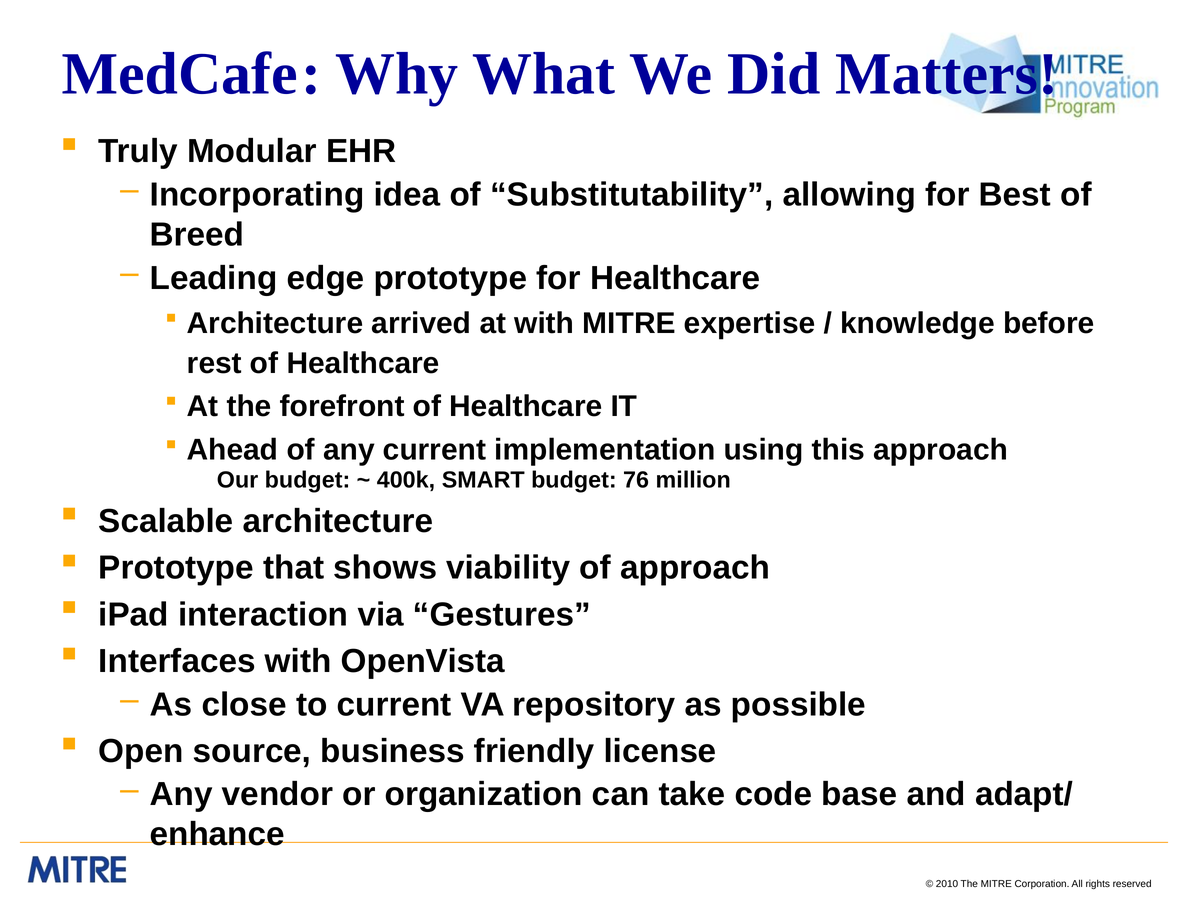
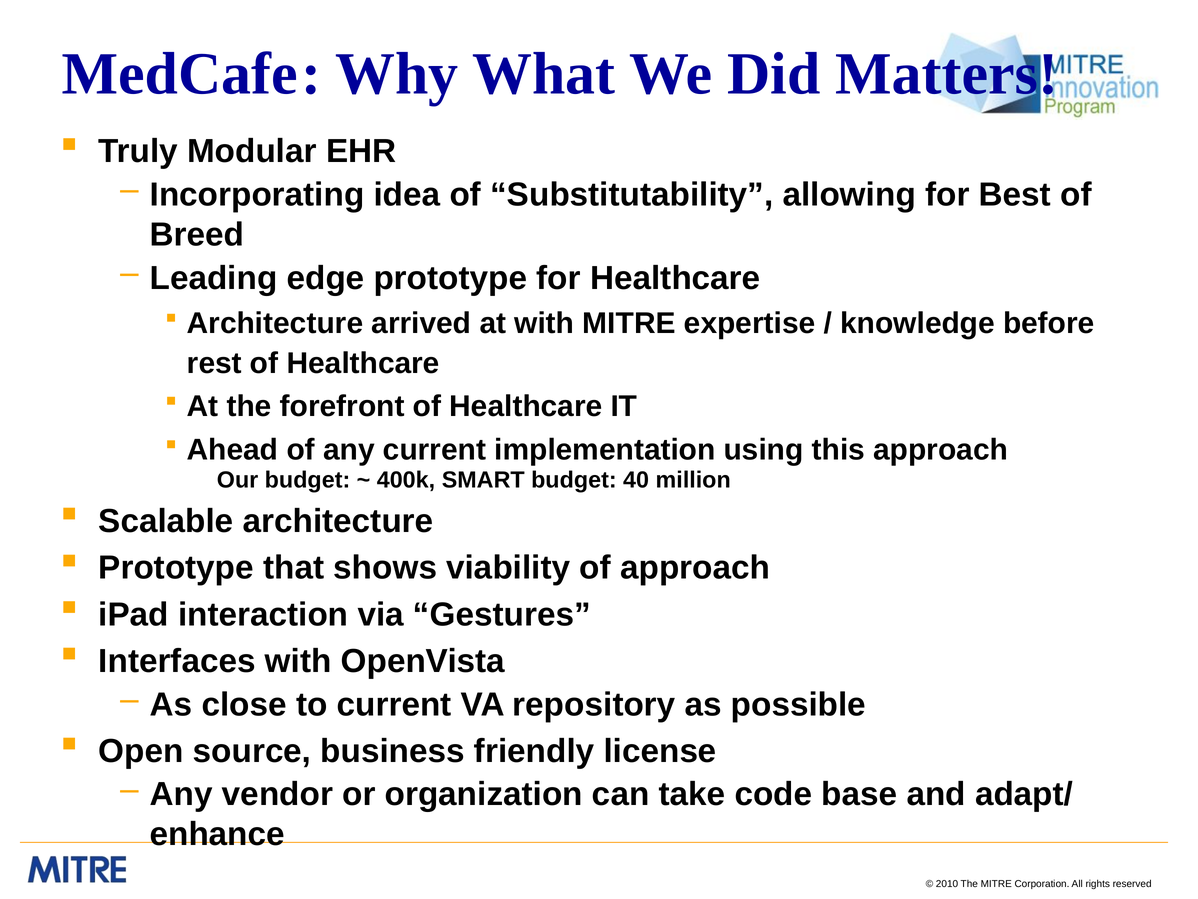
76: 76 -> 40
